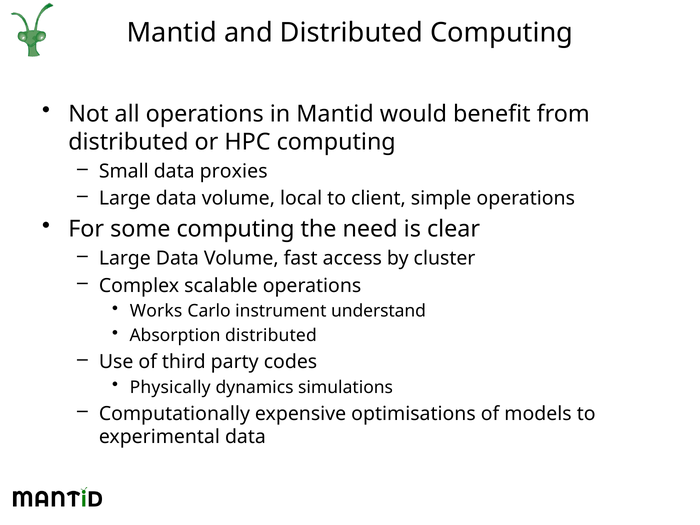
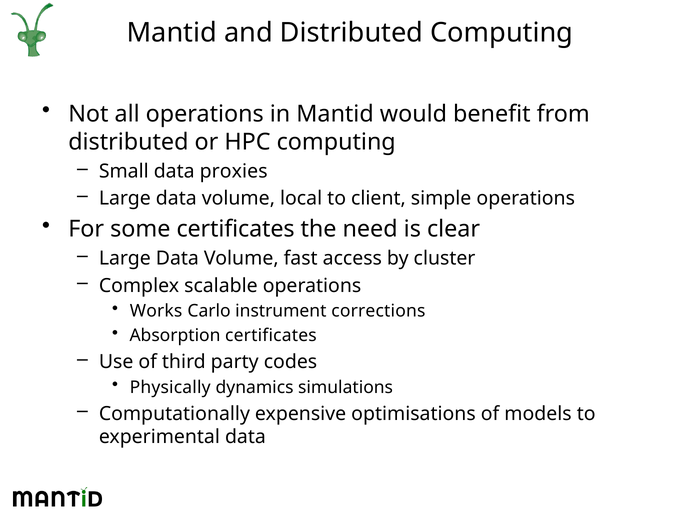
some computing: computing -> certificates
understand: understand -> corrections
Absorption distributed: distributed -> certificates
